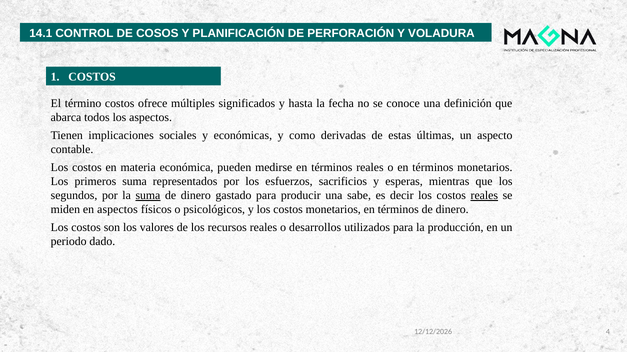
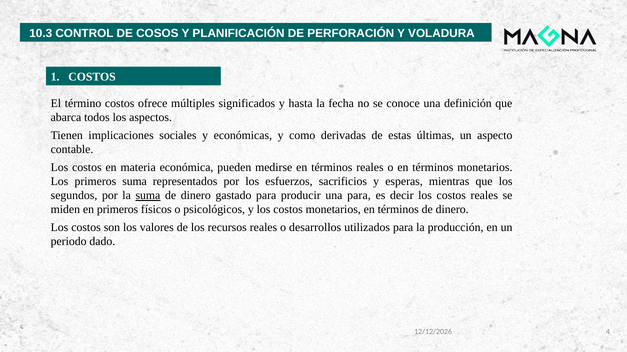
14.1: 14.1 -> 10.3
una sabe: sabe -> para
reales at (484, 196) underline: present -> none
en aspectos: aspectos -> primeros
